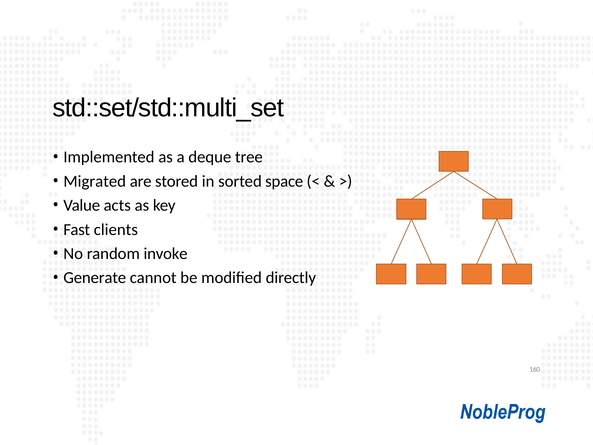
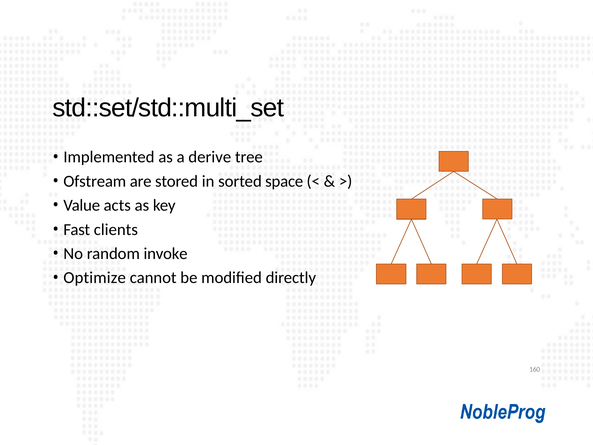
deque: deque -> derive
Migrated: Migrated -> Ofstream
Generate: Generate -> Optimize
